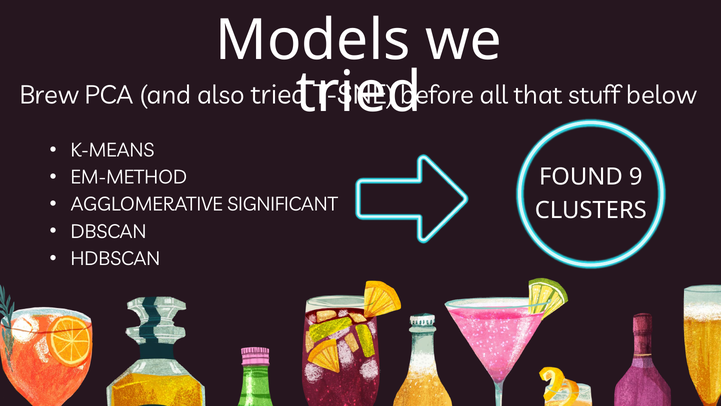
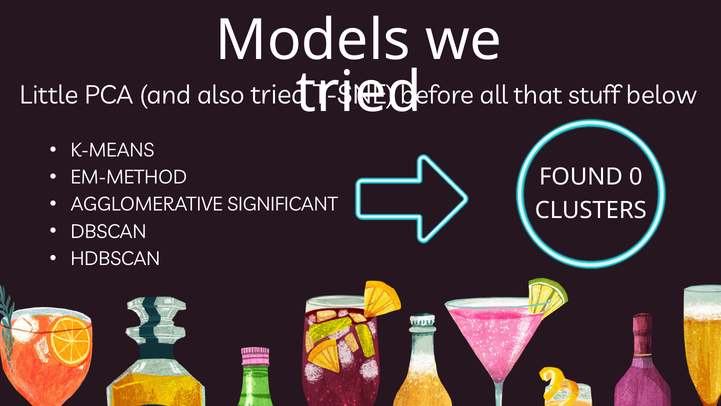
Brew: Brew -> Little
9: 9 -> 0
